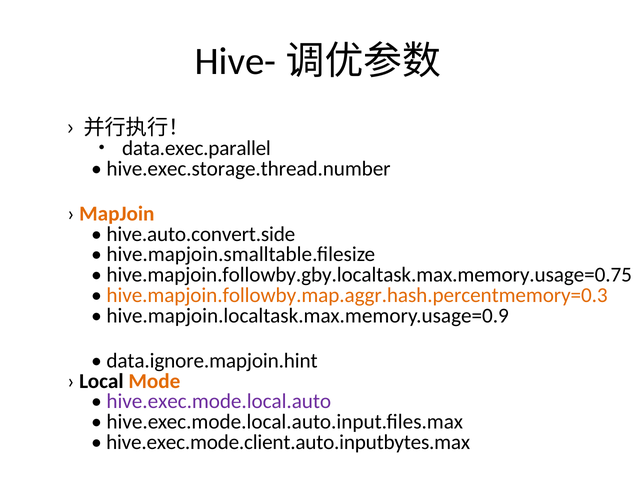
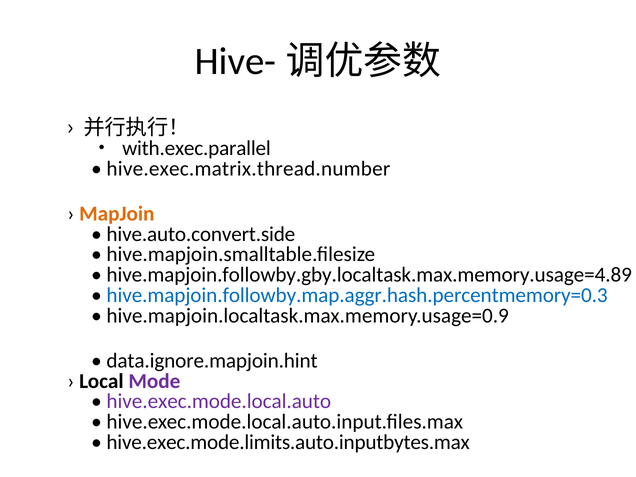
data.exec.parallel: data.exec.parallel -> with.exec.parallel
hive.exec.storage.thread.number: hive.exec.storage.thread.number -> hive.exec.matrix.thread.number
hive.mapjoin.followby.gby.localtask.max.memory.usage=0.75: hive.mapjoin.followby.gby.localtask.max.memory.usage=0.75 -> hive.mapjoin.followby.gby.localtask.max.memory.usage=4.89
hive.mapjoin.followby.map.aggr.hash.percentmemory=0.3 colour: orange -> blue
Mode colour: orange -> purple
hive.exec.mode.client.auto.inputbytes.max: hive.exec.mode.client.auto.inputbytes.max -> hive.exec.mode.limits.auto.inputbytes.max
